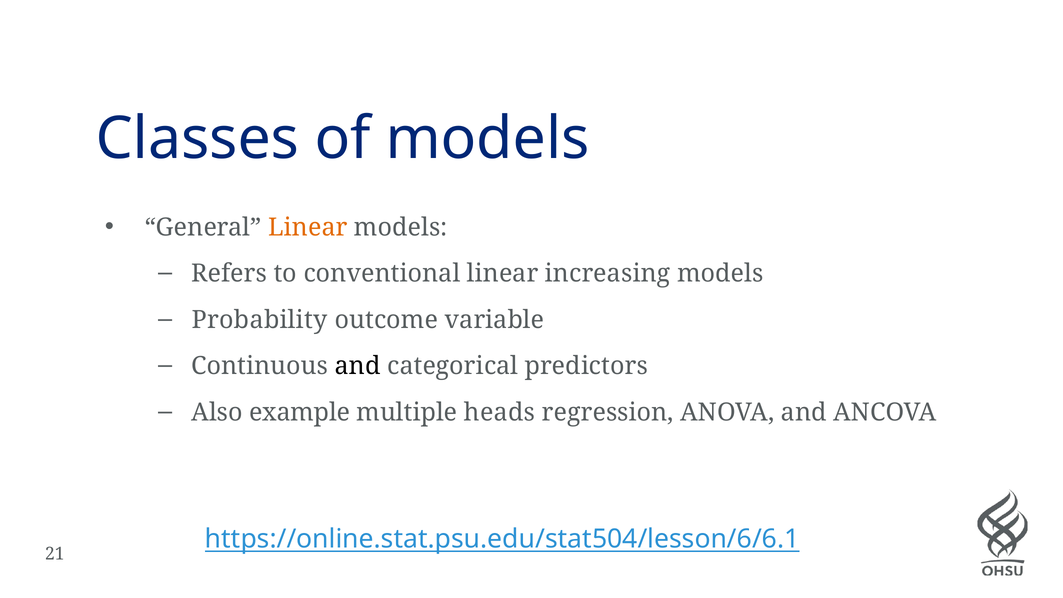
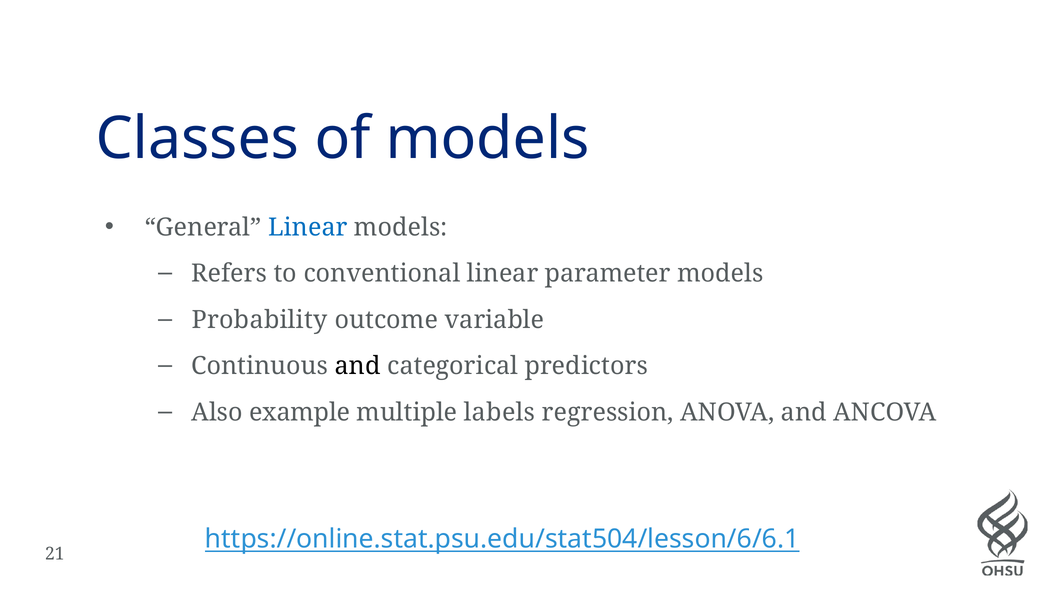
Linear at (308, 227) colour: orange -> blue
increasing: increasing -> parameter
heads: heads -> labels
